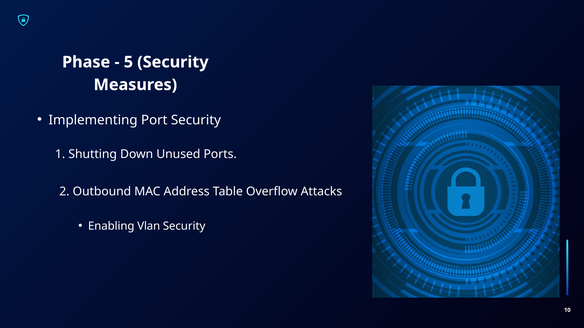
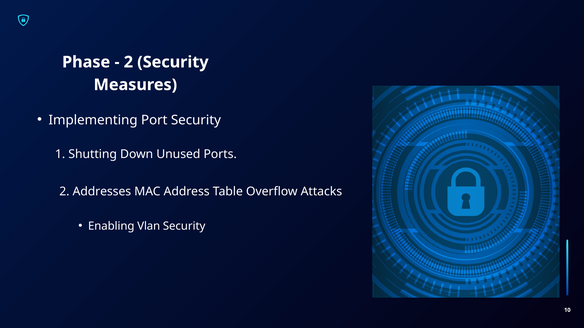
5 at (128, 62): 5 -> 2
Outbound: Outbound -> Addresses
